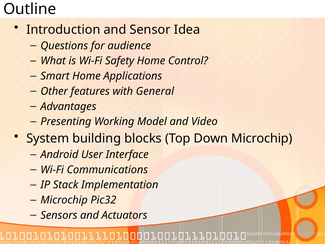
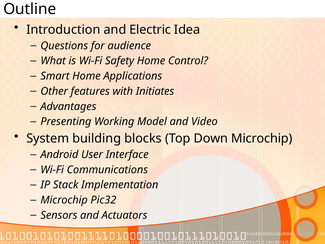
Sensor: Sensor -> Electric
General: General -> Initiates
